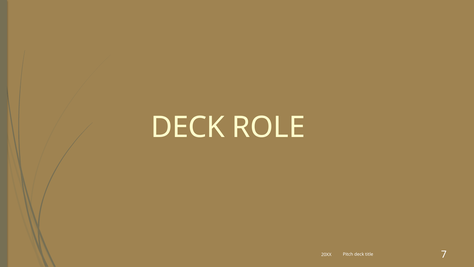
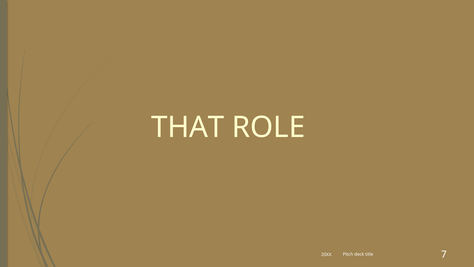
DECK at (188, 127): DECK -> THAT
